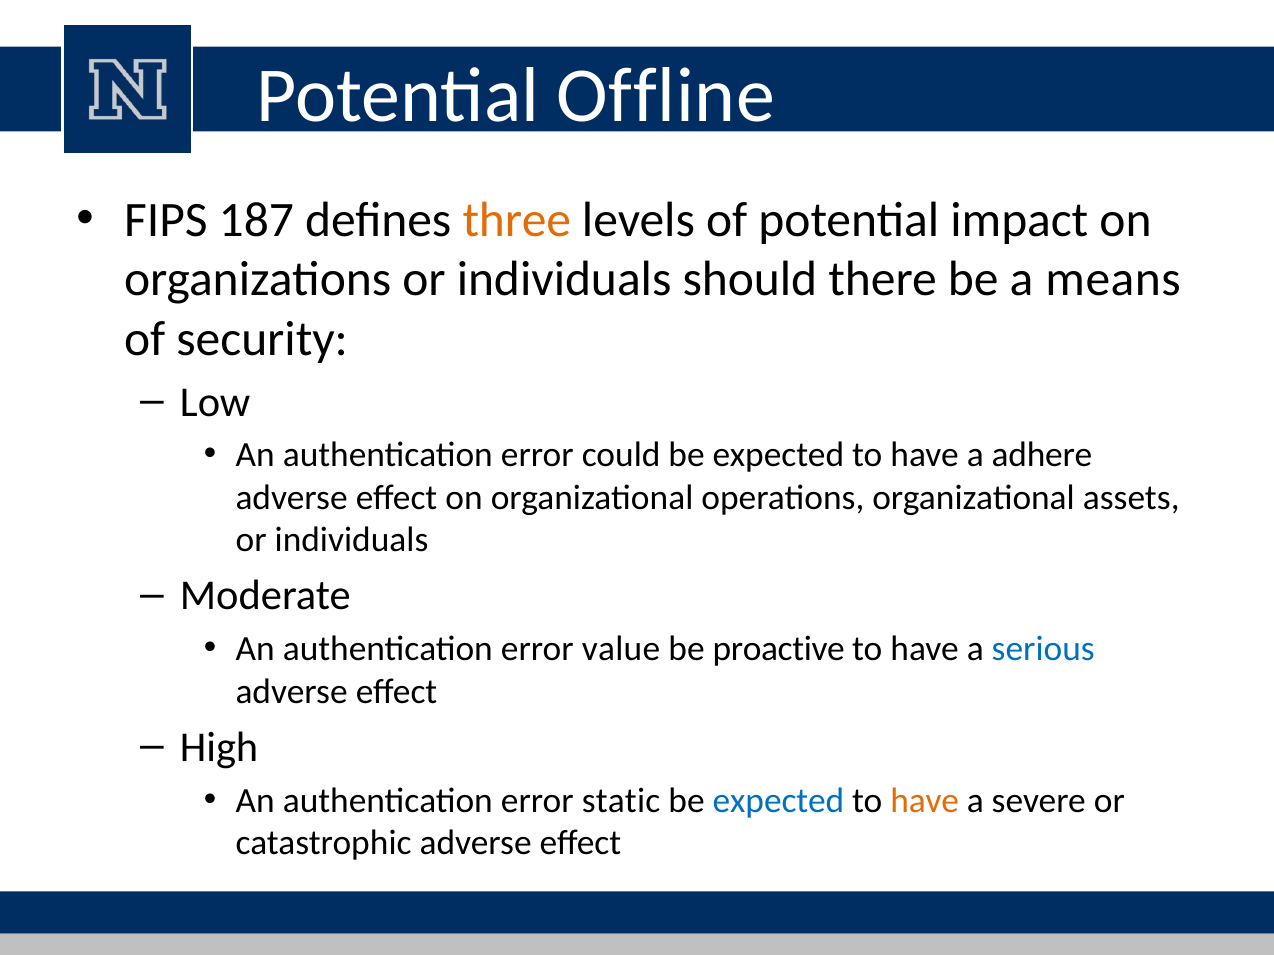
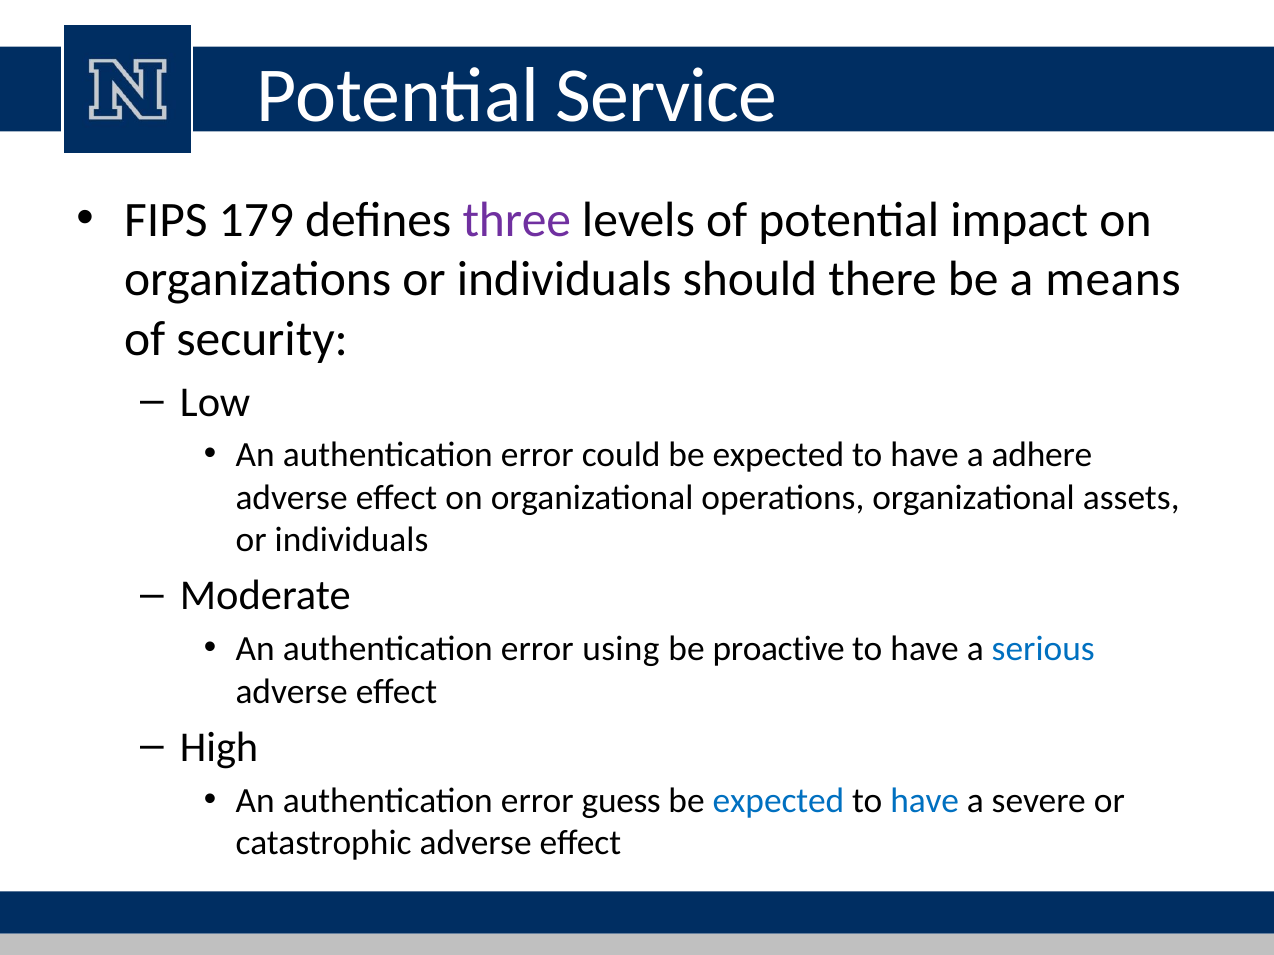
Offline: Offline -> Service
187: 187 -> 179
three colour: orange -> purple
value: value -> using
static: static -> guess
have at (925, 801) colour: orange -> blue
